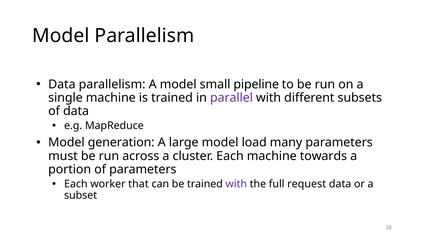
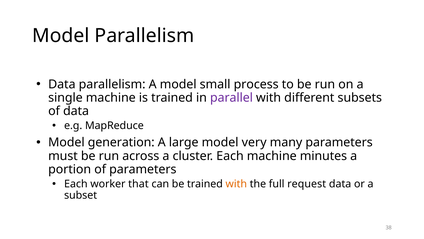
pipeline: pipeline -> process
load: load -> very
towards: towards -> minutes
with at (236, 184) colour: purple -> orange
